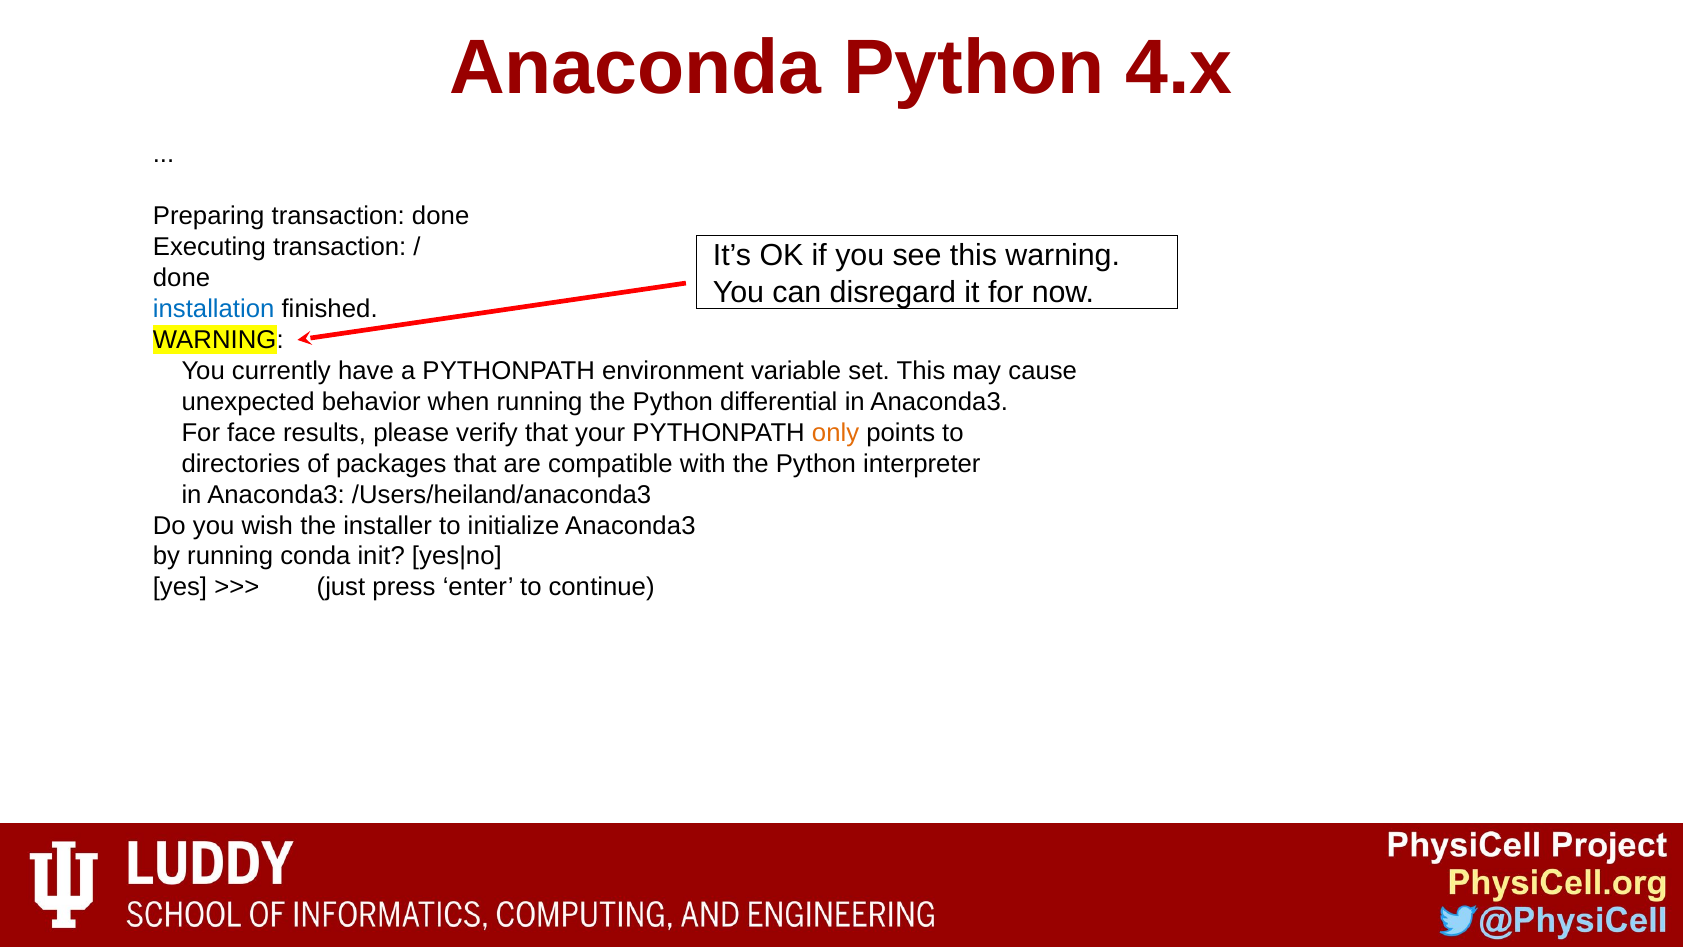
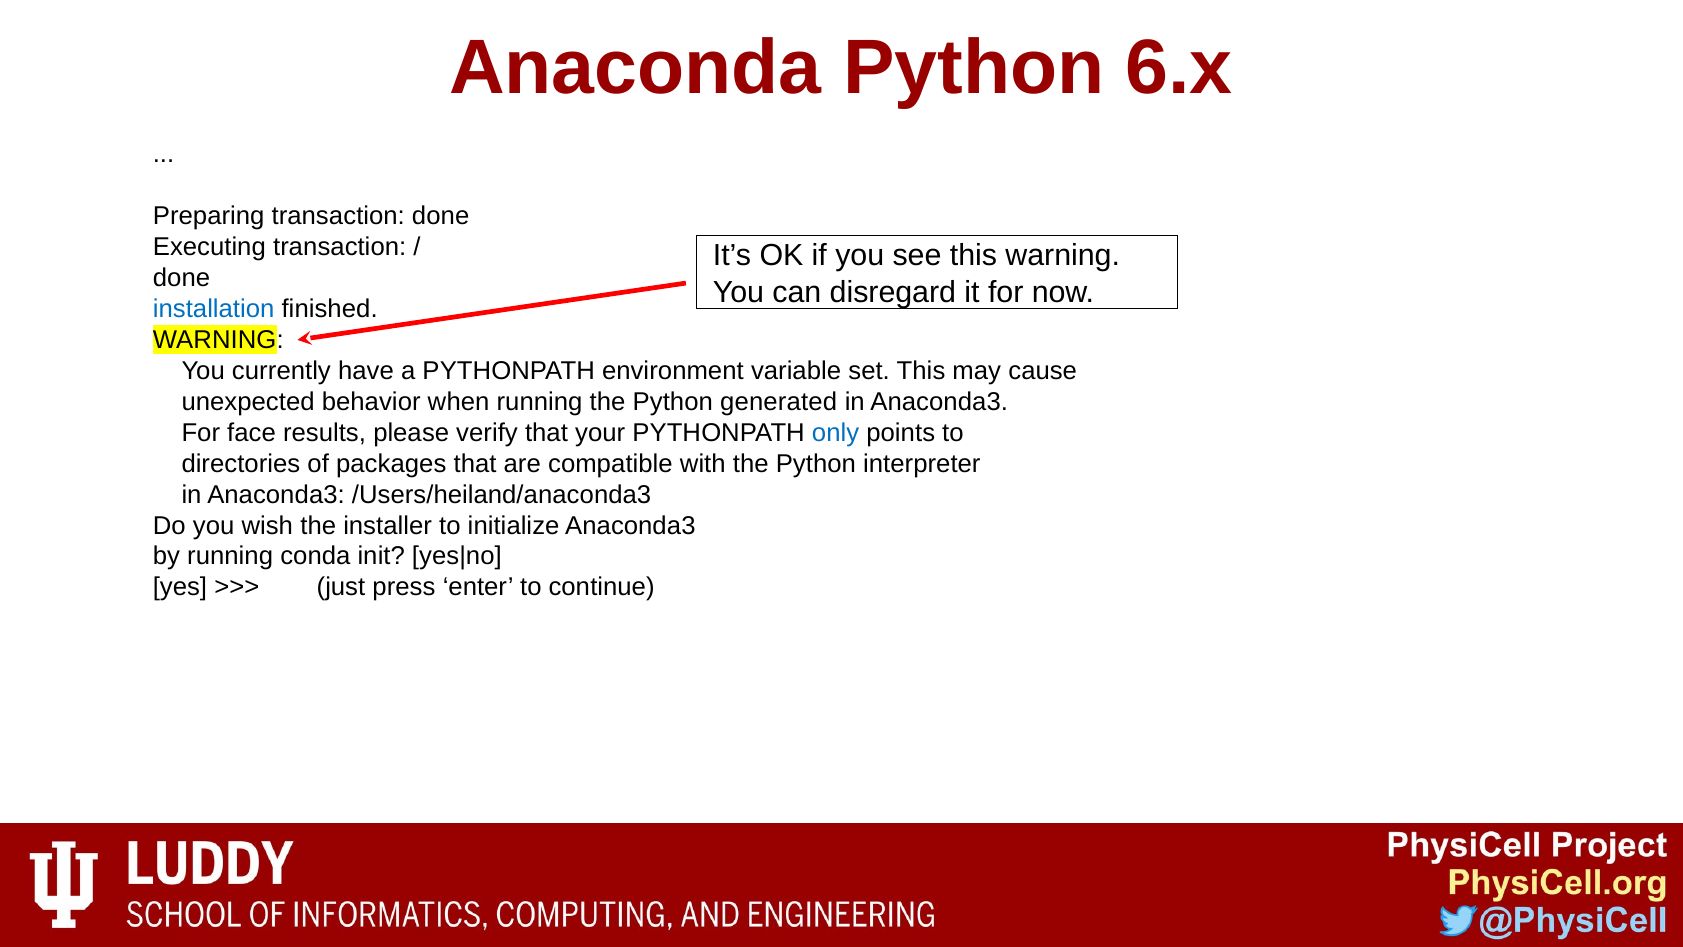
4.x: 4.x -> 6.x
differential: differential -> generated
only colour: orange -> blue
